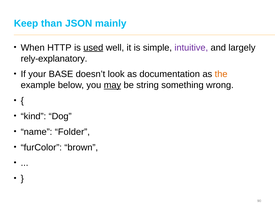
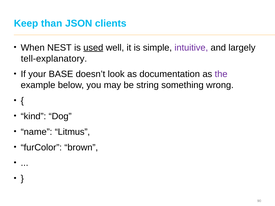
mainly: mainly -> clients
HTTP: HTTP -> NEST
rely-explanatory: rely-explanatory -> tell-explanatory
the colour: orange -> purple
may underline: present -> none
Folder: Folder -> Litmus
